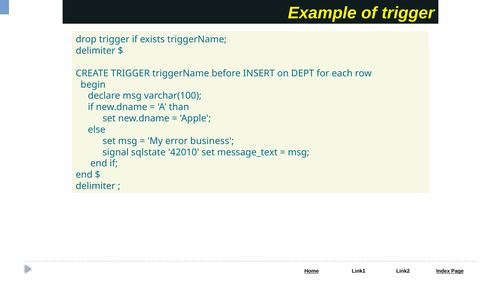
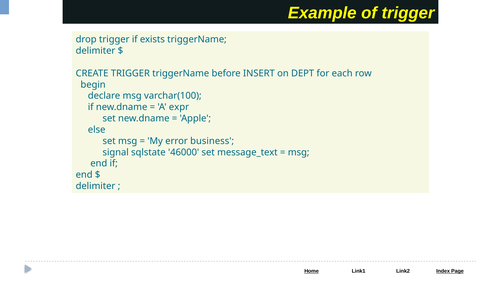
than: than -> expr
42010: 42010 -> 46000
